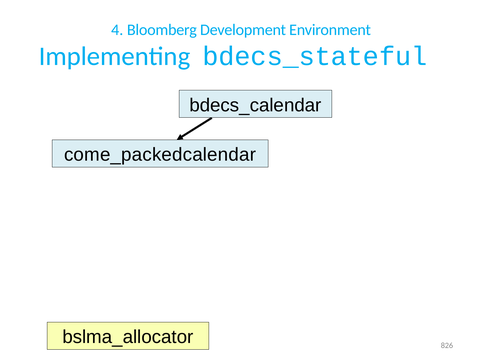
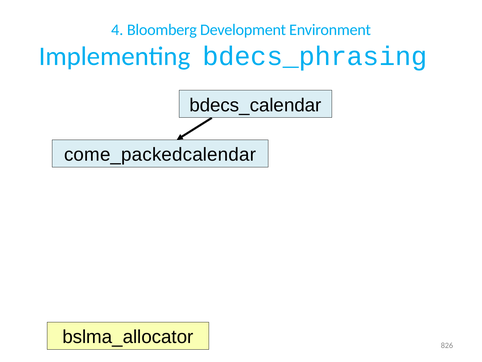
bdecs_stateful: bdecs_stateful -> bdecs_phrasing
